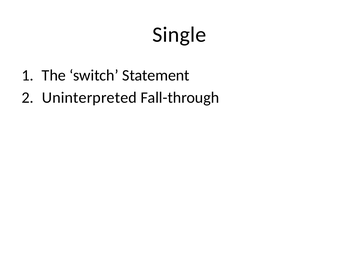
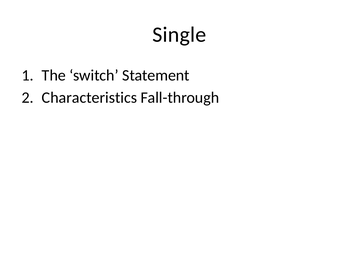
Uninterpreted: Uninterpreted -> Characteristics
